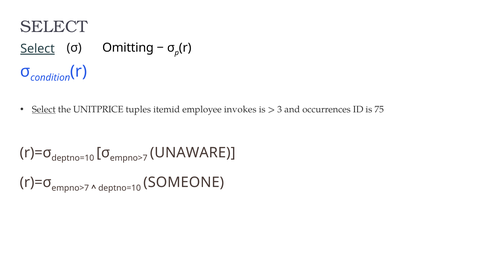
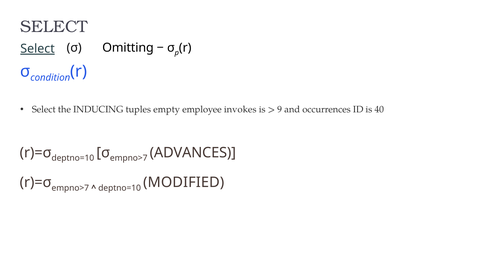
Select at (44, 109) underline: present -> none
UNITPRICE: UNITPRICE -> INDUCING
itemid: itemid -> empty
3: 3 -> 9
75: 75 -> 40
UNAWARE: UNAWARE -> ADVANCES
SOMEONE: SOMEONE -> MODIFIED
